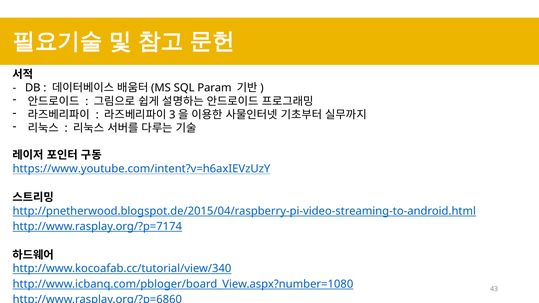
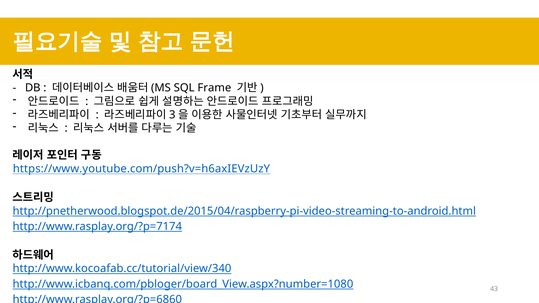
Param: Param -> Frame
https://www.youtube.com/intent?v=h6axIEVzUzY: https://www.youtube.com/intent?v=h6axIEVzUzY -> https://www.youtube.com/push?v=h6axIEVzUzY
